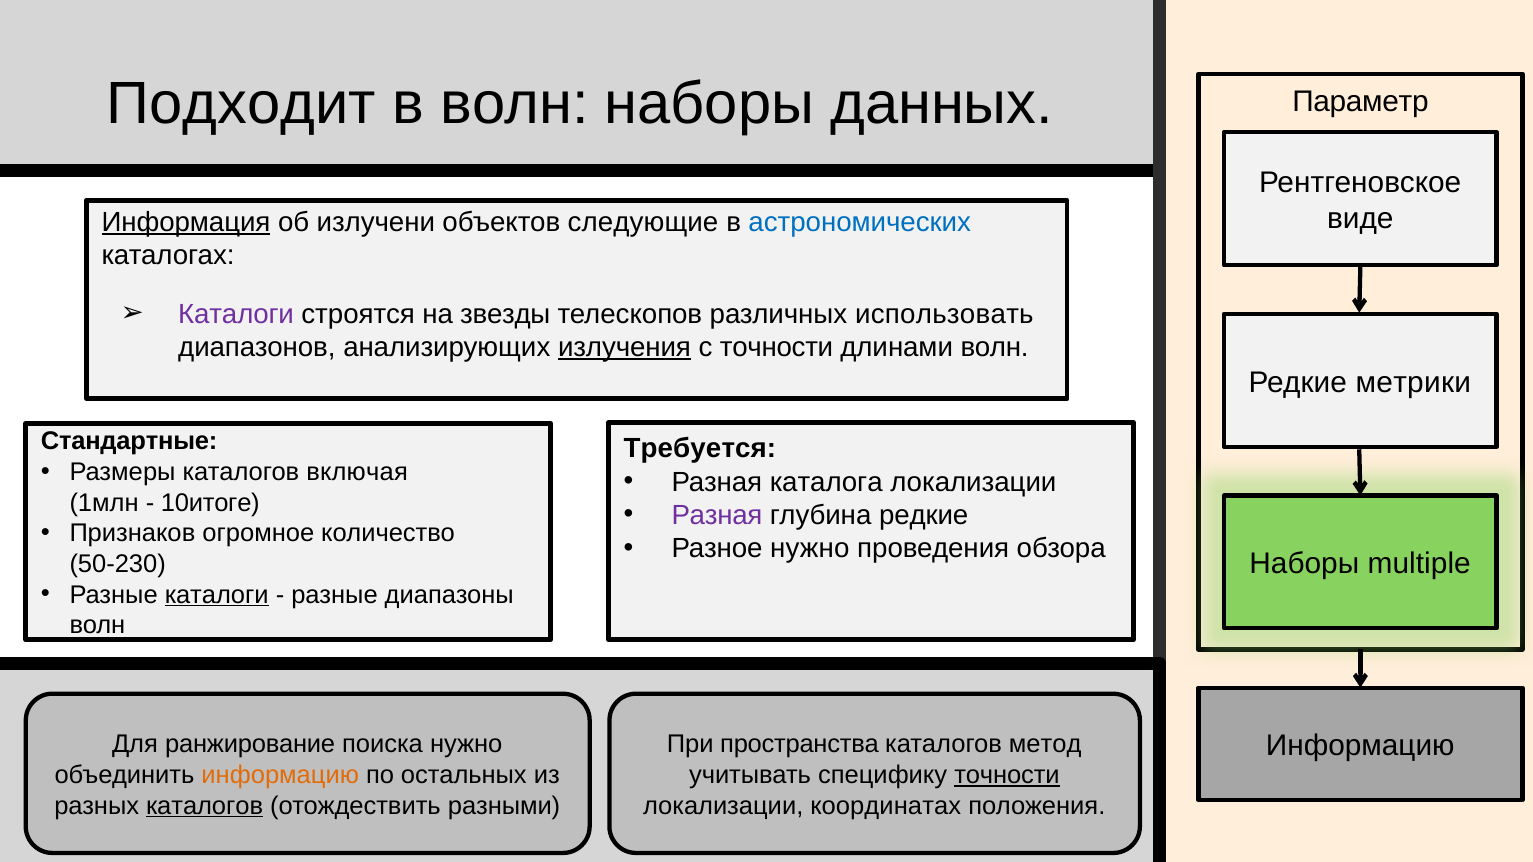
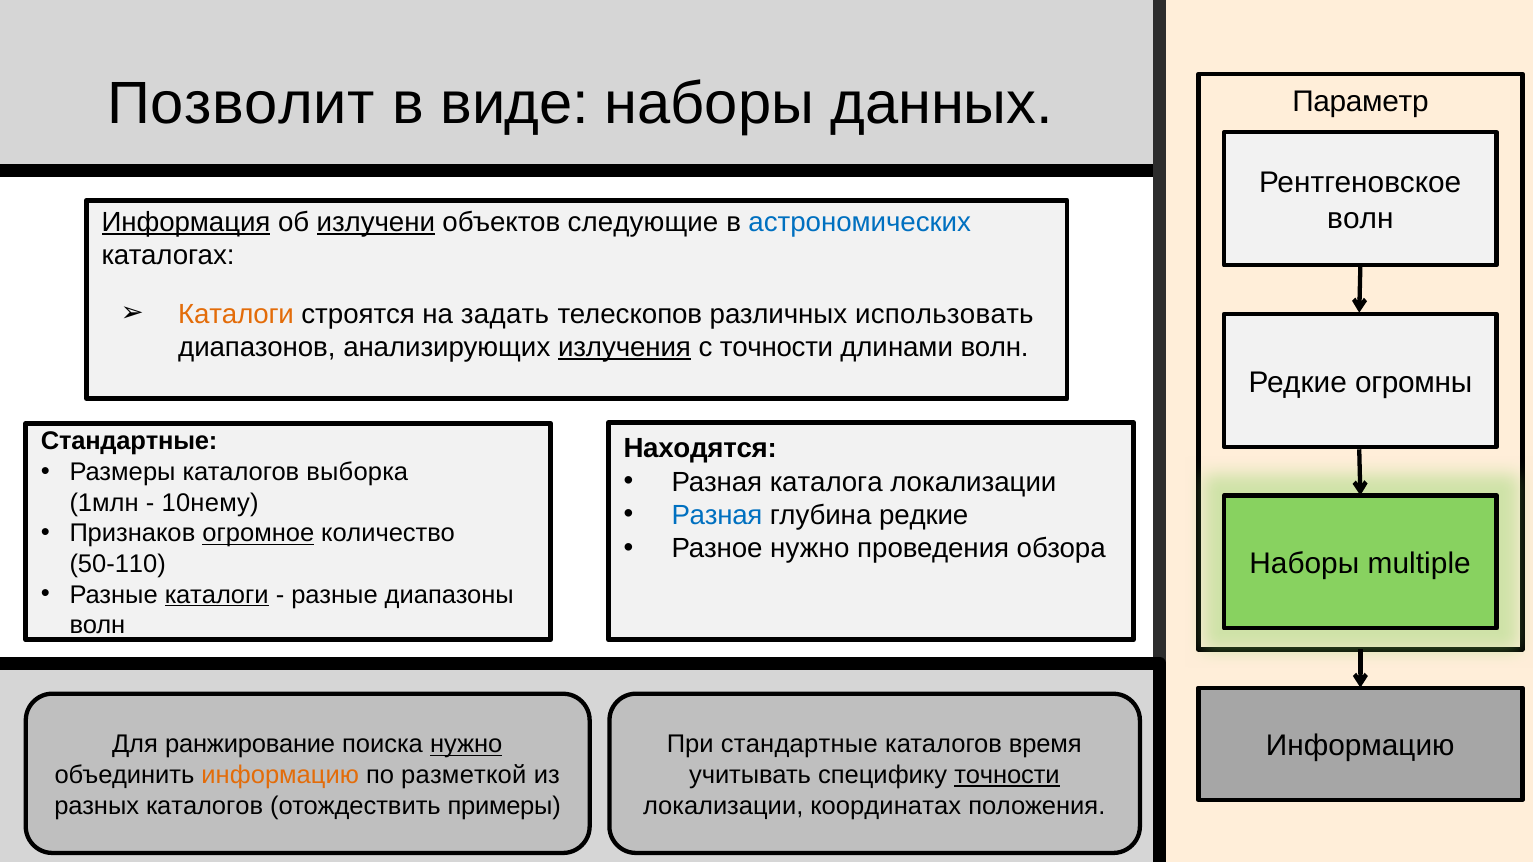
Подходит: Подходит -> Позволит
в волн: волн -> виде
виде at (1360, 219): виде -> волн
излучени underline: none -> present
Каталоги at (236, 314) colour: purple -> orange
звезды: звезды -> задать
метрики: метрики -> огромны
Требуется: Требуется -> Находятся
включая: включая -> выборка
10итоге: 10итоге -> 10нему
Разная at (717, 515) colour: purple -> blue
огромное underline: none -> present
50-230: 50-230 -> 50-110
нужно at (466, 745) underline: none -> present
При пространства: пространства -> стандартные
метод: метод -> время
остальных: остальных -> разметкой
каталогов at (205, 806) underline: present -> none
разными: разными -> примеры
